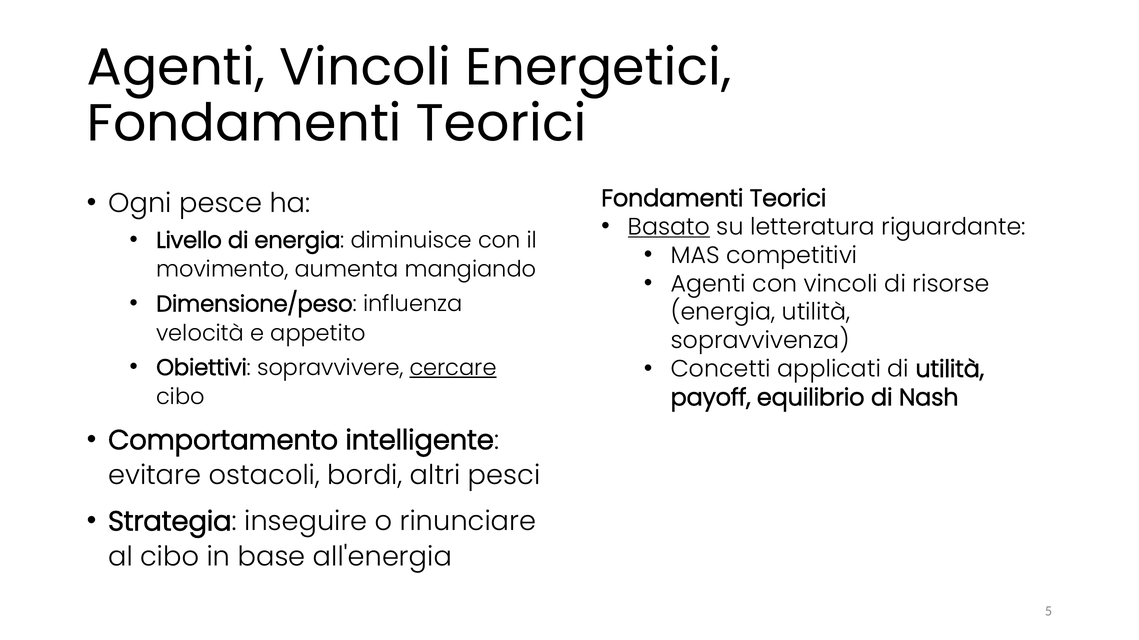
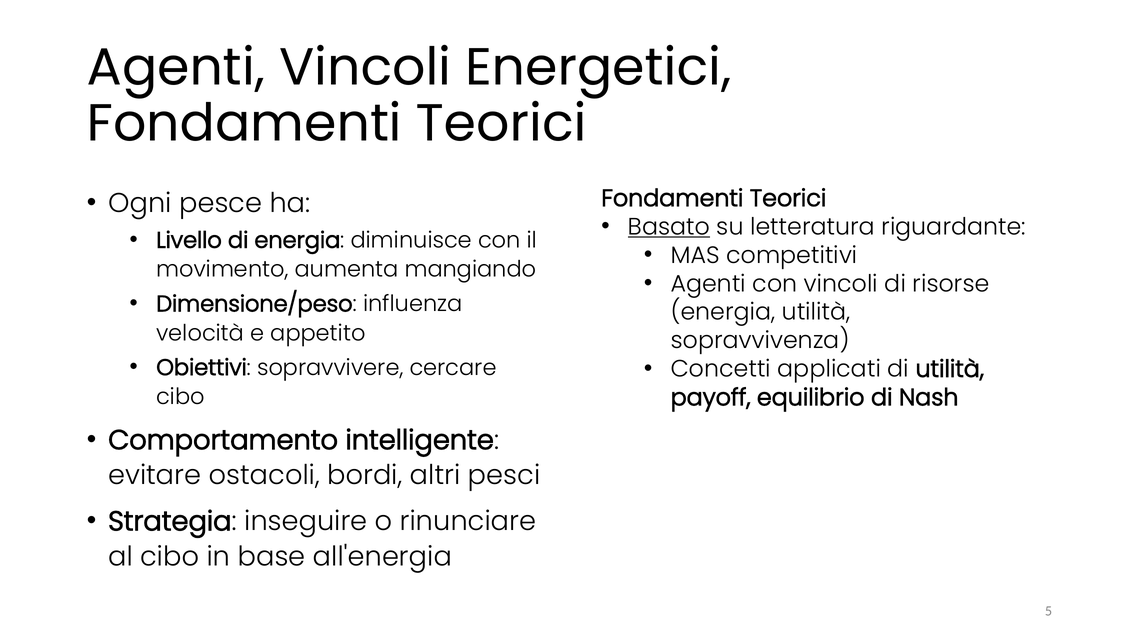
cercare underline: present -> none
